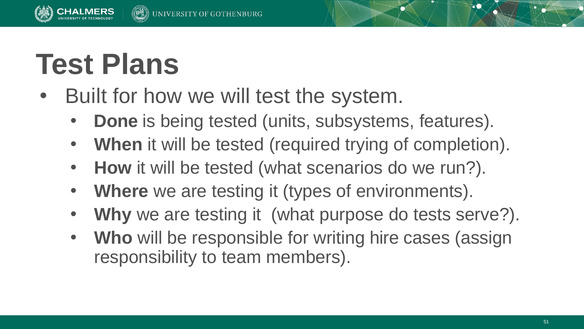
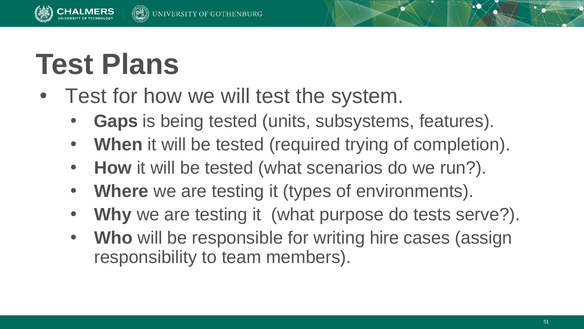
Built at (86, 96): Built -> Test
Done: Done -> Gaps
